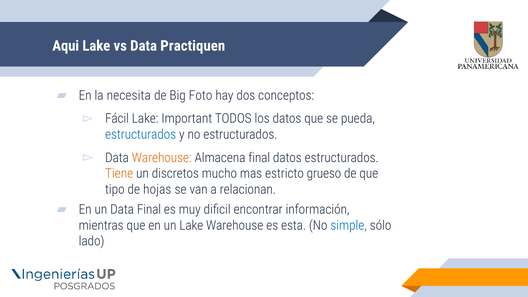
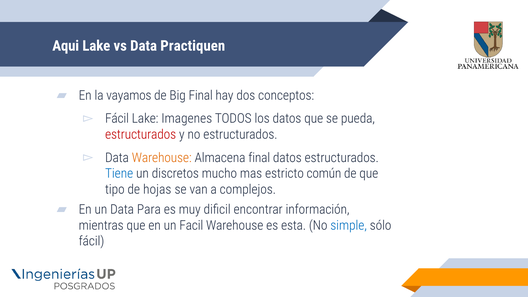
necesita: necesita -> vayamos
Big Foto: Foto -> Final
Important: Important -> Imagenes
estructurados at (141, 134) colour: blue -> red
Tiene colour: orange -> blue
grueso: grueso -> común
relacionan: relacionan -> complejos
Data Final: Final -> Para
un Lake: Lake -> Facil
lado at (92, 241): lado -> fácil
